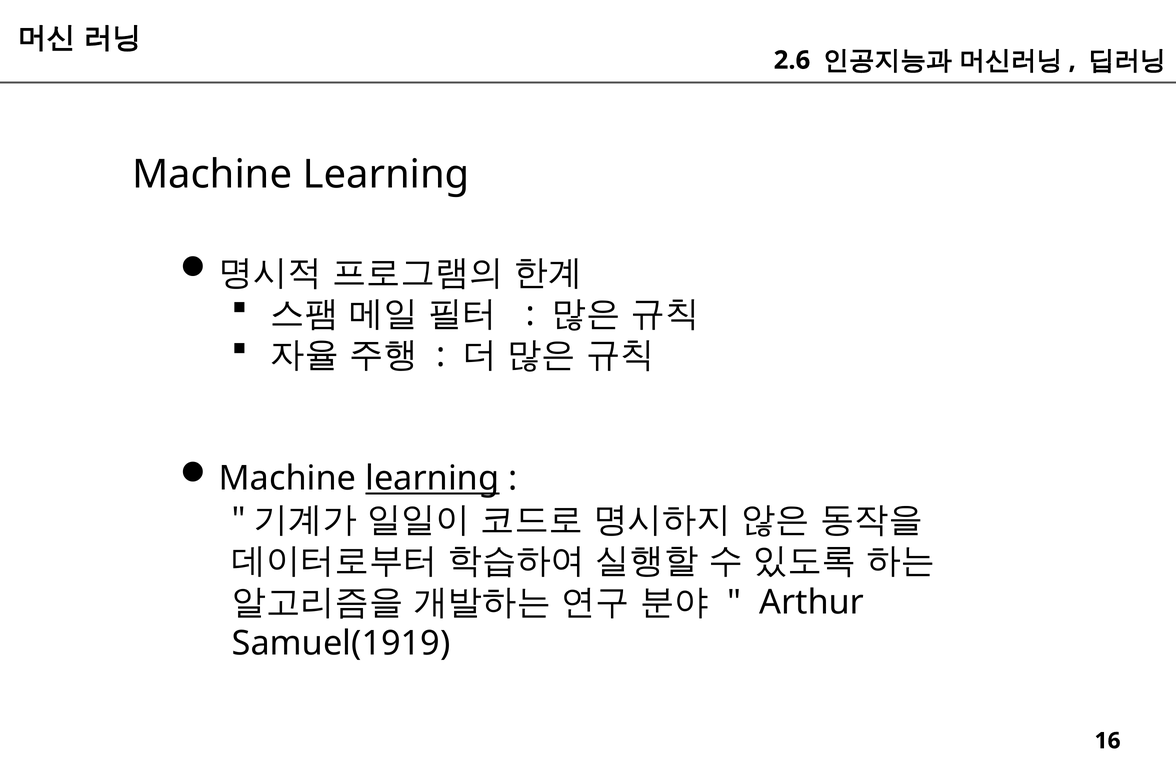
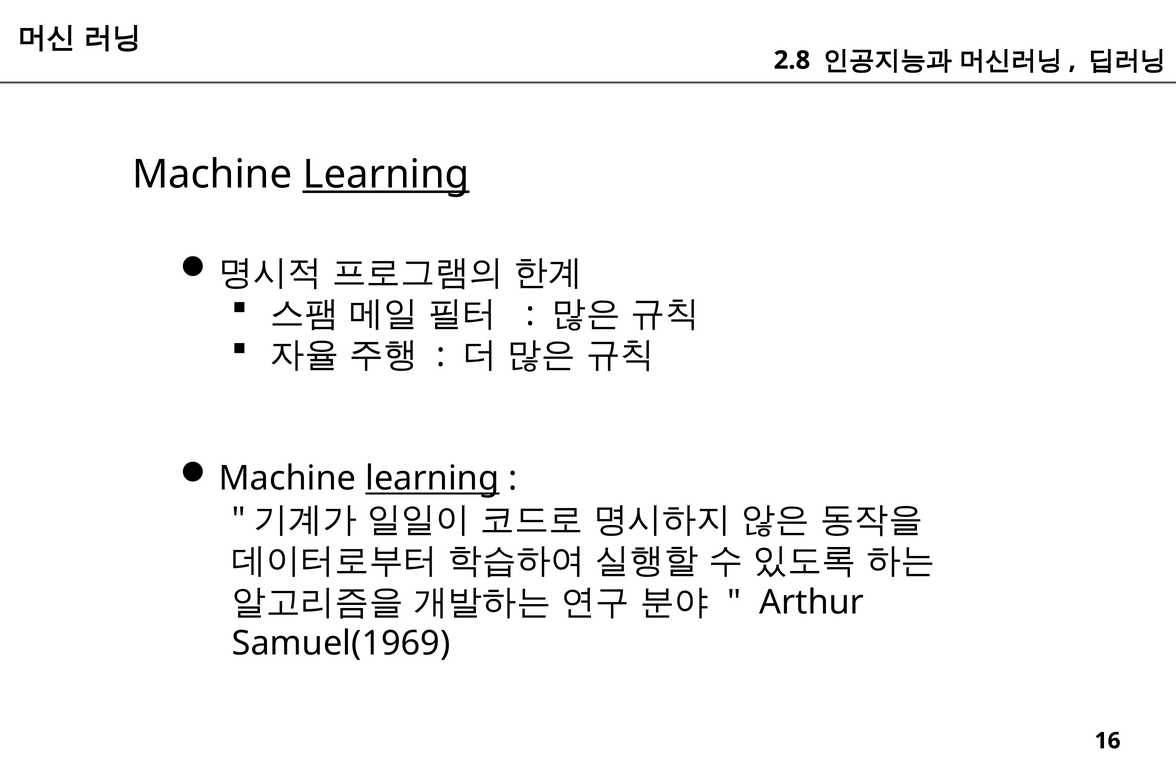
2.6: 2.6 -> 2.8
Learning at (386, 175) underline: none -> present
Samuel(1919: Samuel(1919 -> Samuel(1969
